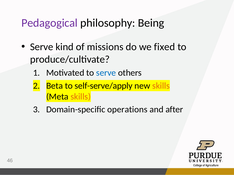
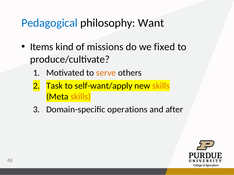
Pedagogical colour: purple -> blue
Being: Being -> Want
Serve at (42, 47): Serve -> Items
serve at (106, 73) colour: blue -> orange
Beta: Beta -> Task
self-serve/apply: self-serve/apply -> self-want/apply
